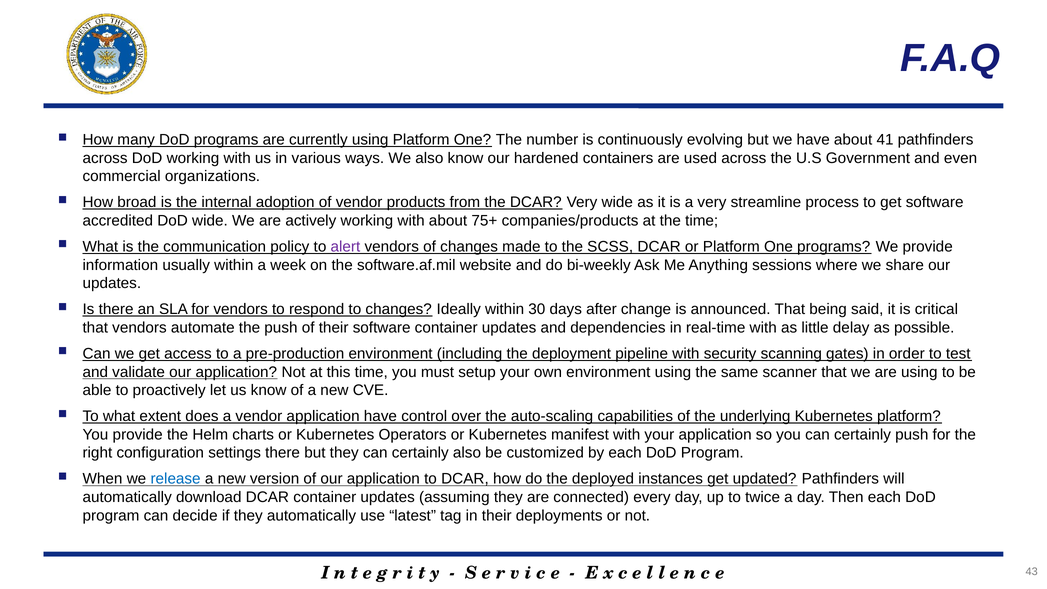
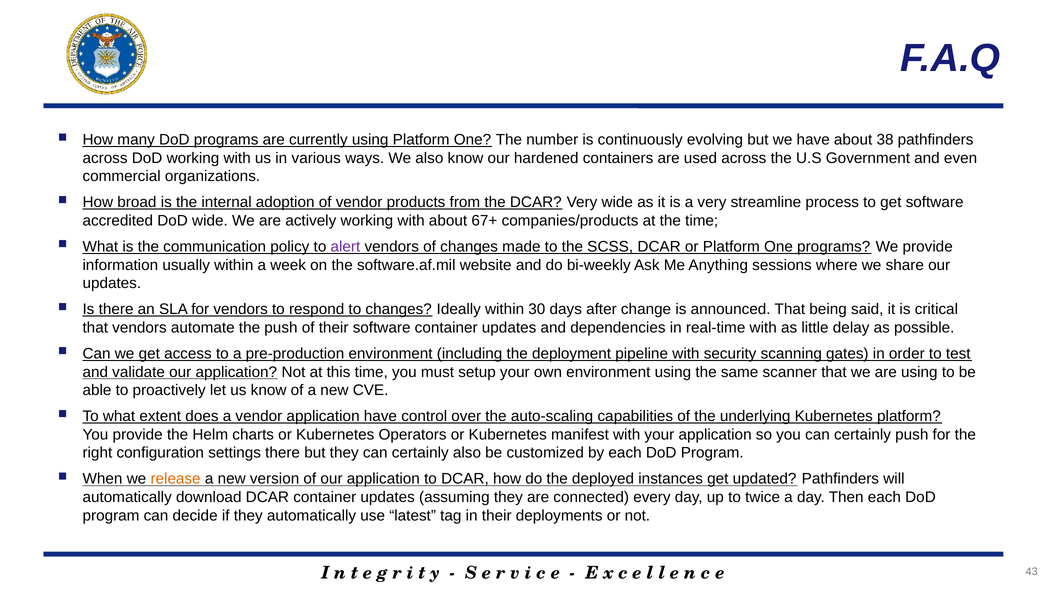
41: 41 -> 38
75+: 75+ -> 67+
release colour: blue -> orange
